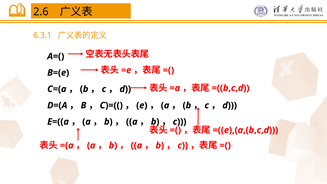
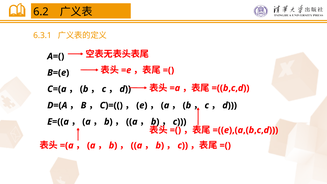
2.6: 2.6 -> 6.2
